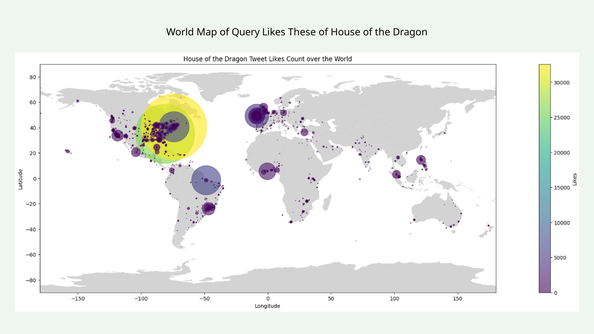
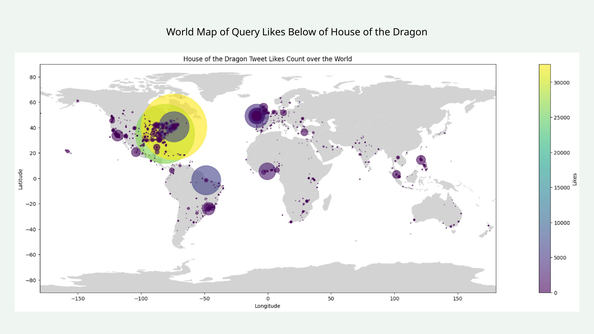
These: These -> Below
